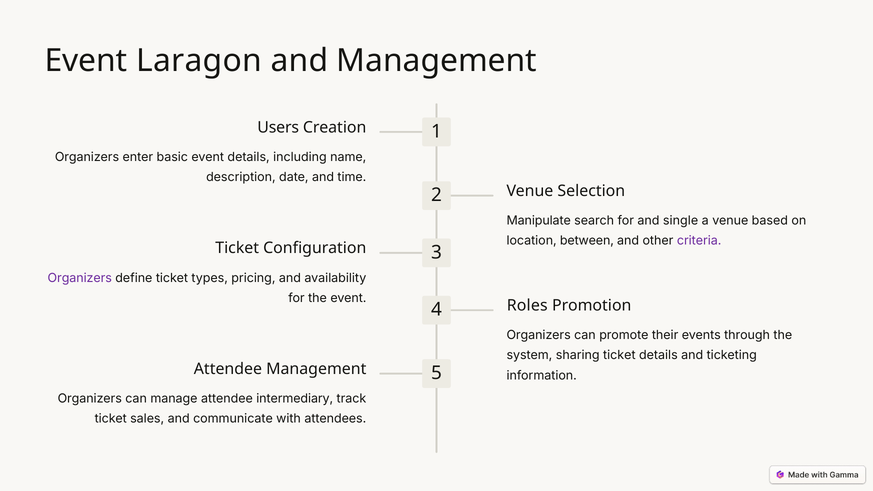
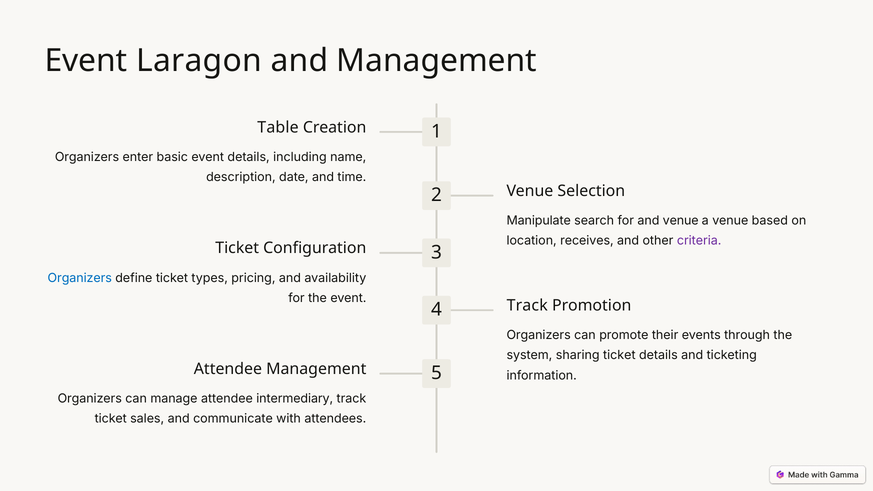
Users: Users -> Table
and single: single -> venue
between: between -> receives
Organizers at (80, 278) colour: purple -> blue
4 Roles: Roles -> Track
